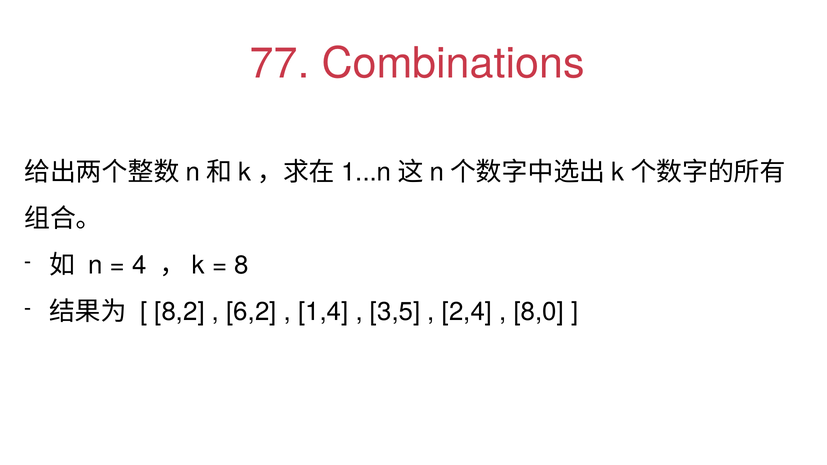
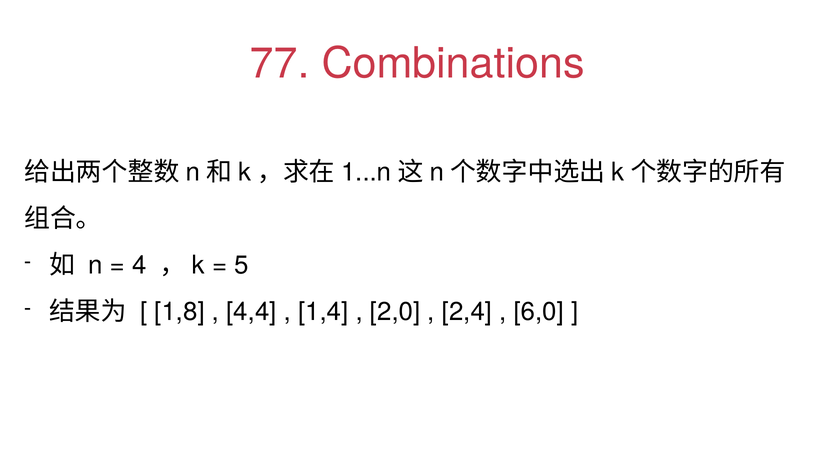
8: 8 -> 5
8,2: 8,2 -> 1,8
6,2: 6,2 -> 4,4
3,5: 3,5 -> 2,0
8,0: 8,0 -> 6,0
